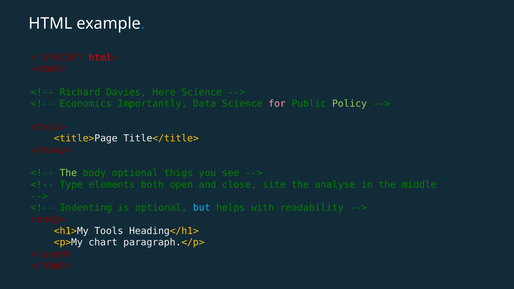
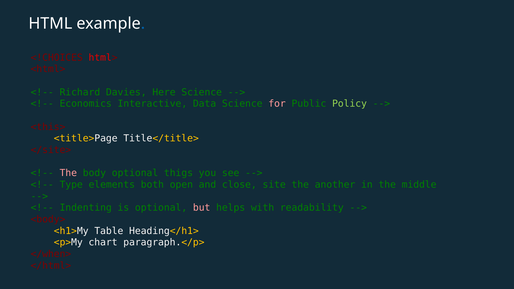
<!SPECIFY: <!SPECIFY -> <!CHOICES
Importantly: Importantly -> Interactive
</many>: </many> -> </site>
The at (68, 173) colour: light green -> pink
analyse: analyse -> another
but colour: light blue -> pink
Tools: Tools -> Table
</used>: </used> -> </when>
